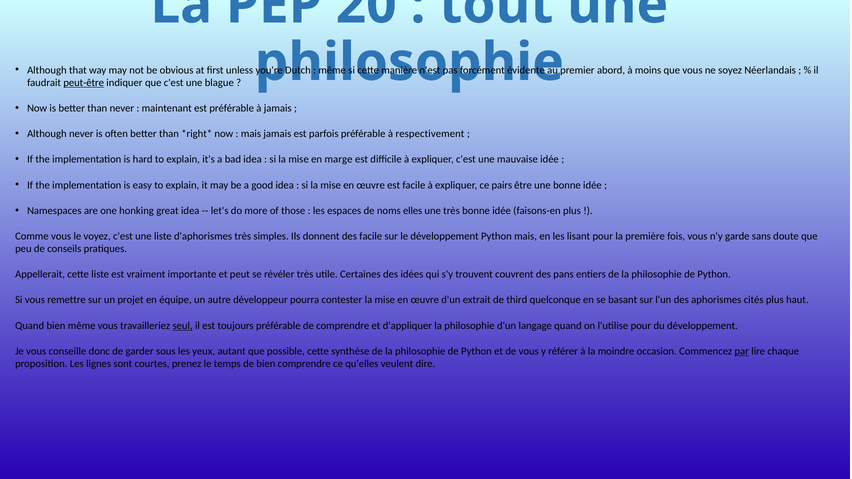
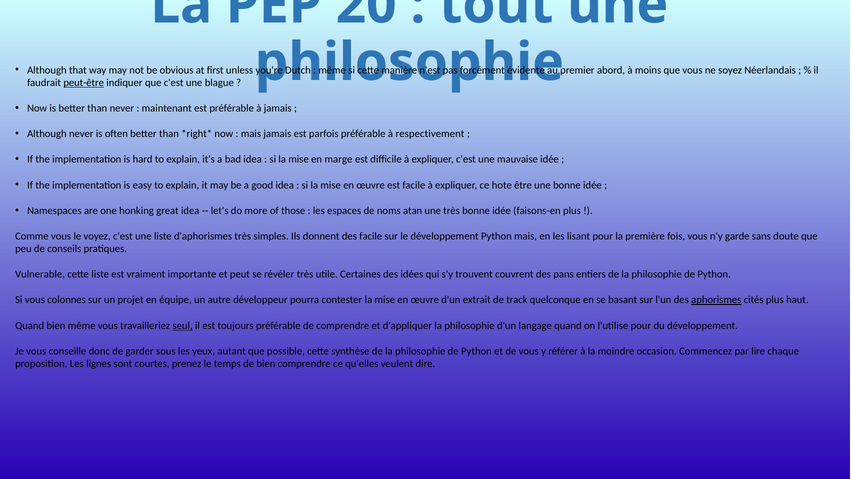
pairs: pairs -> hote
elles: elles -> atan
Appellerait: Appellerait -> Vulnerable
remettre: remettre -> colonnes
third: third -> track
aphorismes underline: none -> present
par underline: present -> none
